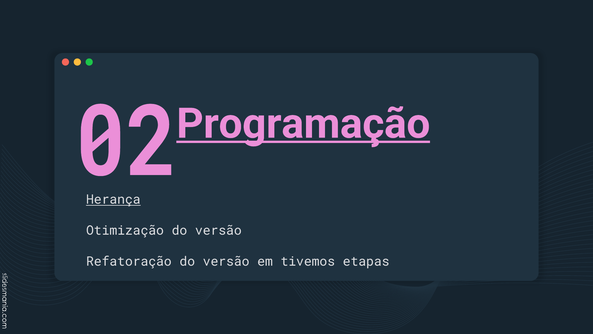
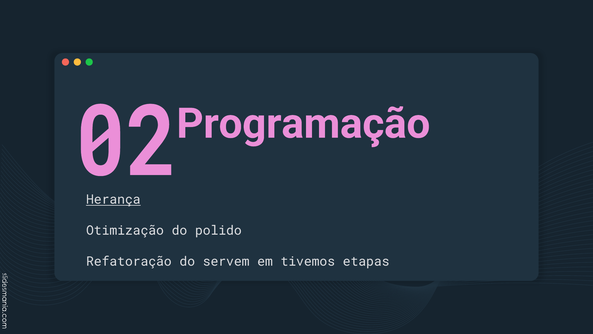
Programação underline: present -> none
Otimização do versão: versão -> polido
Refatoração do versão: versão -> servem
